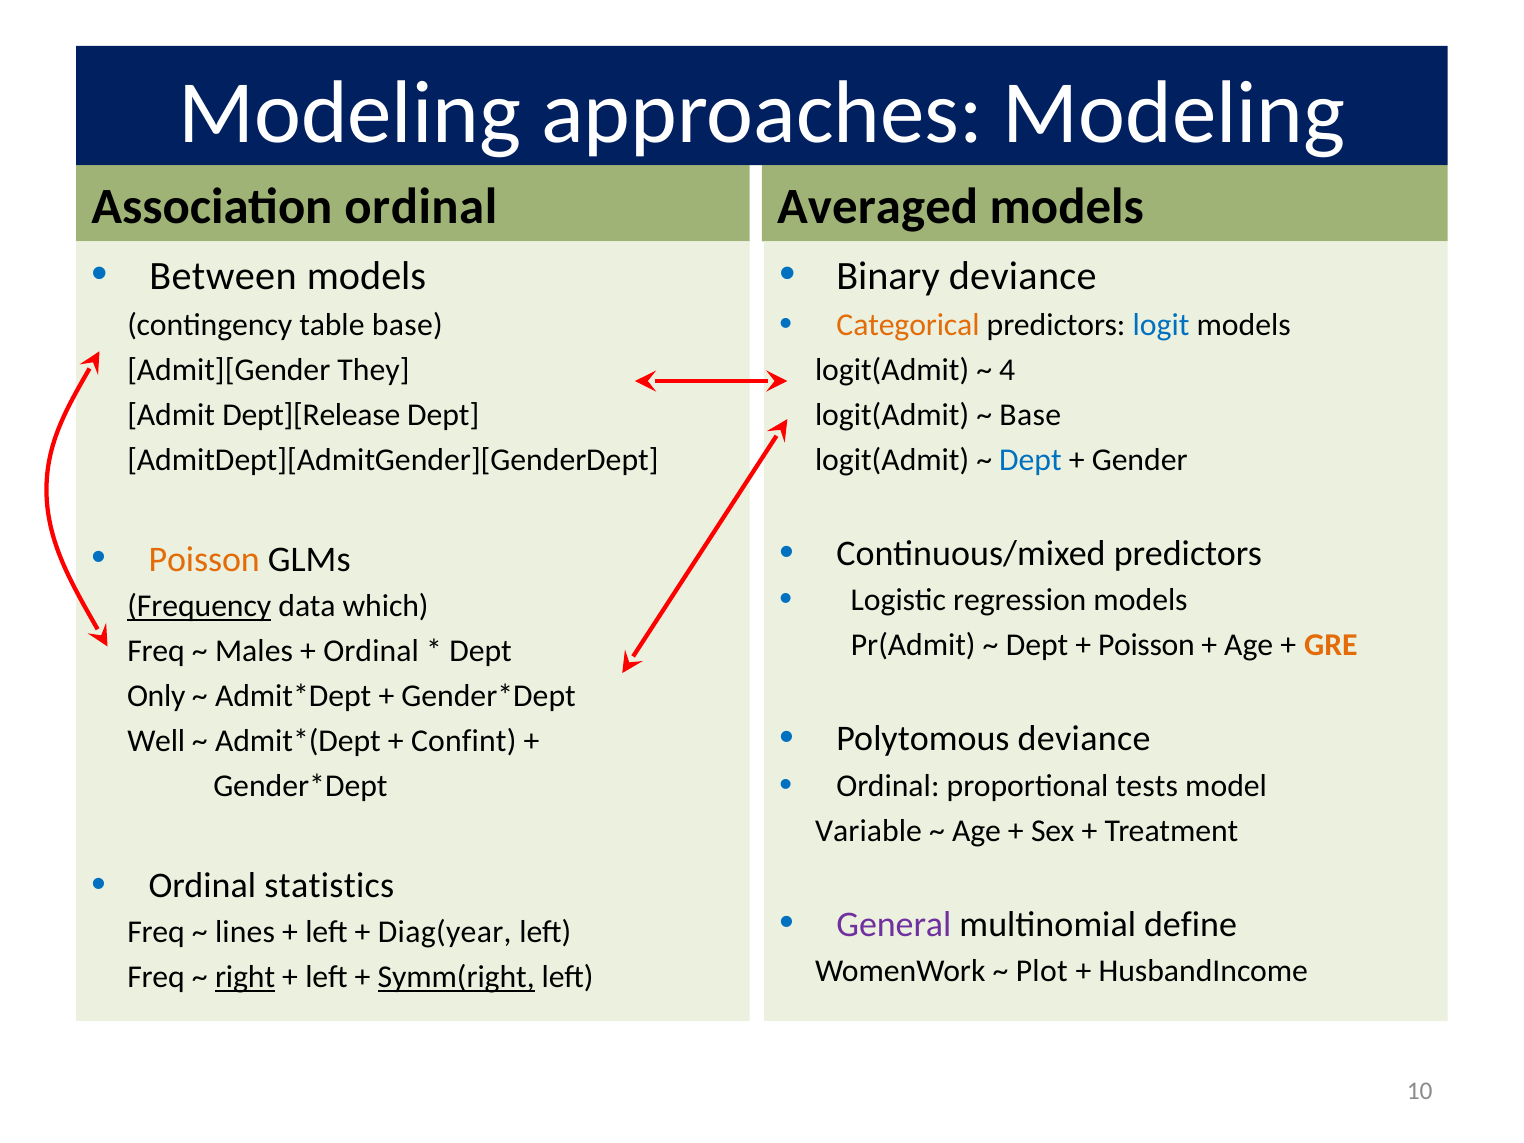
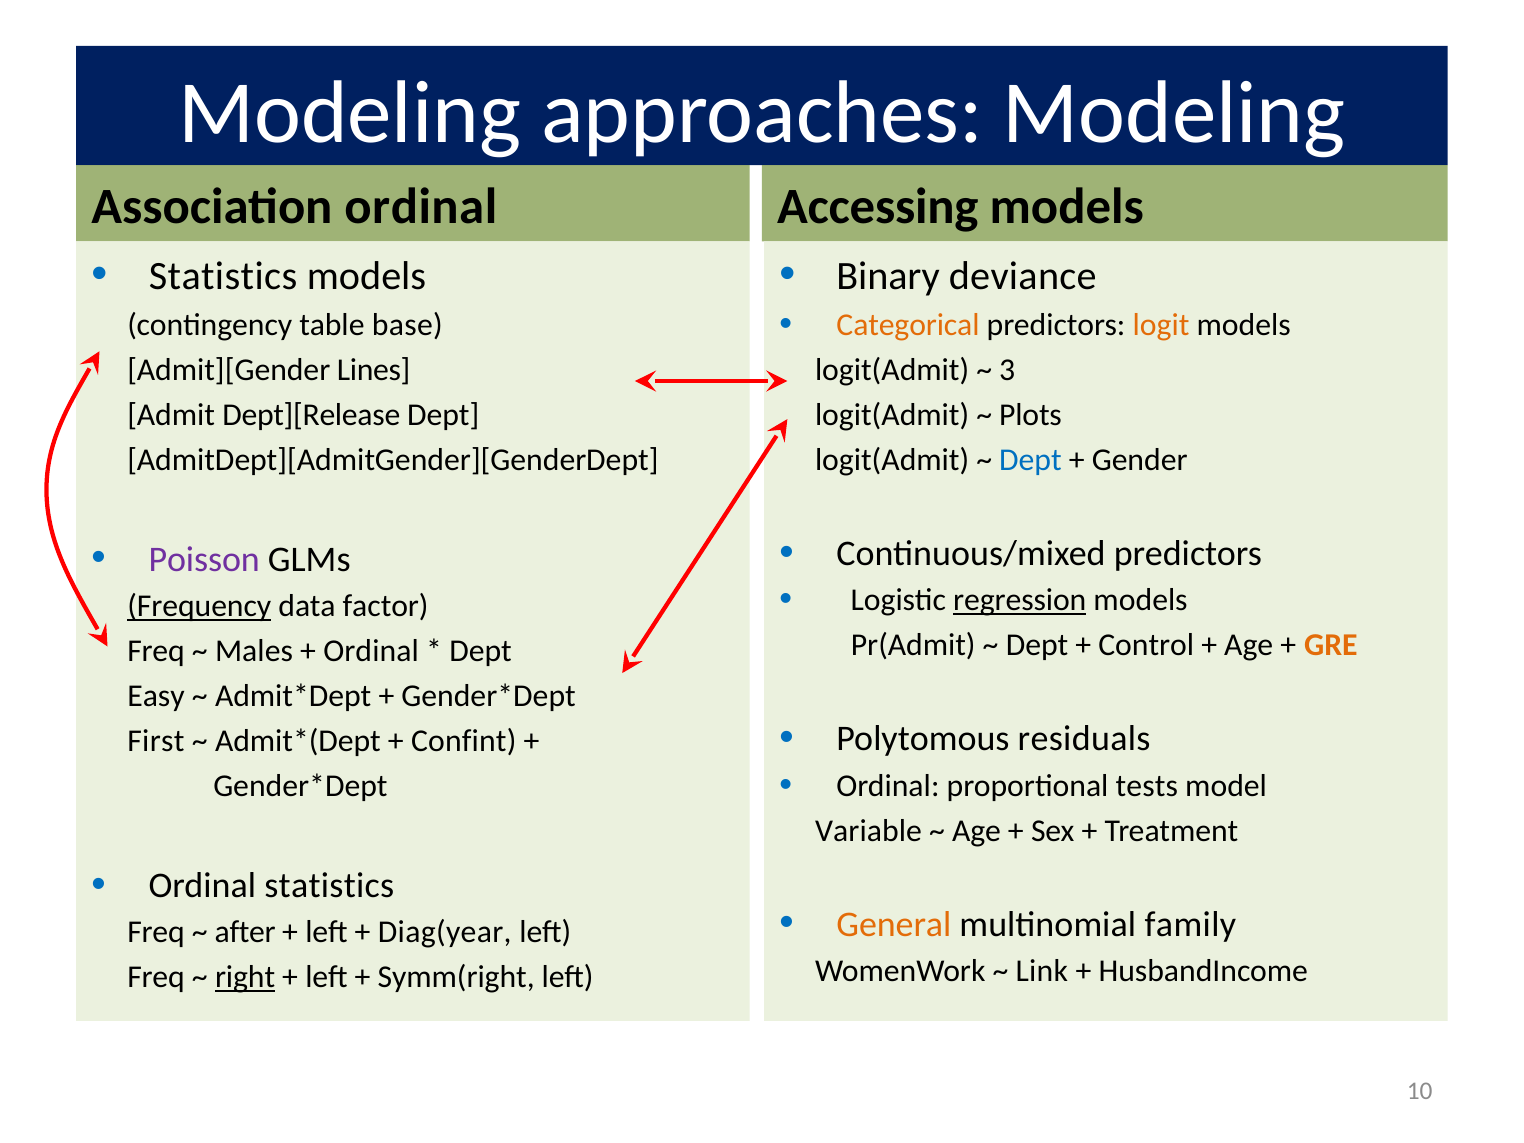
Averaged: Averaged -> Accessing
Between at (223, 276): Between -> Statistics
logit colour: blue -> orange
They: They -> Lines
4: 4 -> 3
Base at (1030, 415): Base -> Plots
Poisson at (204, 559) colour: orange -> purple
regression underline: none -> present
which: which -> factor
Poisson at (1146, 645): Poisson -> Control
Only: Only -> Easy
Polytomous deviance: deviance -> residuals
Well: Well -> First
General colour: purple -> orange
define: define -> family
lines: lines -> after
Plot: Plot -> Link
Symm(right underline: present -> none
